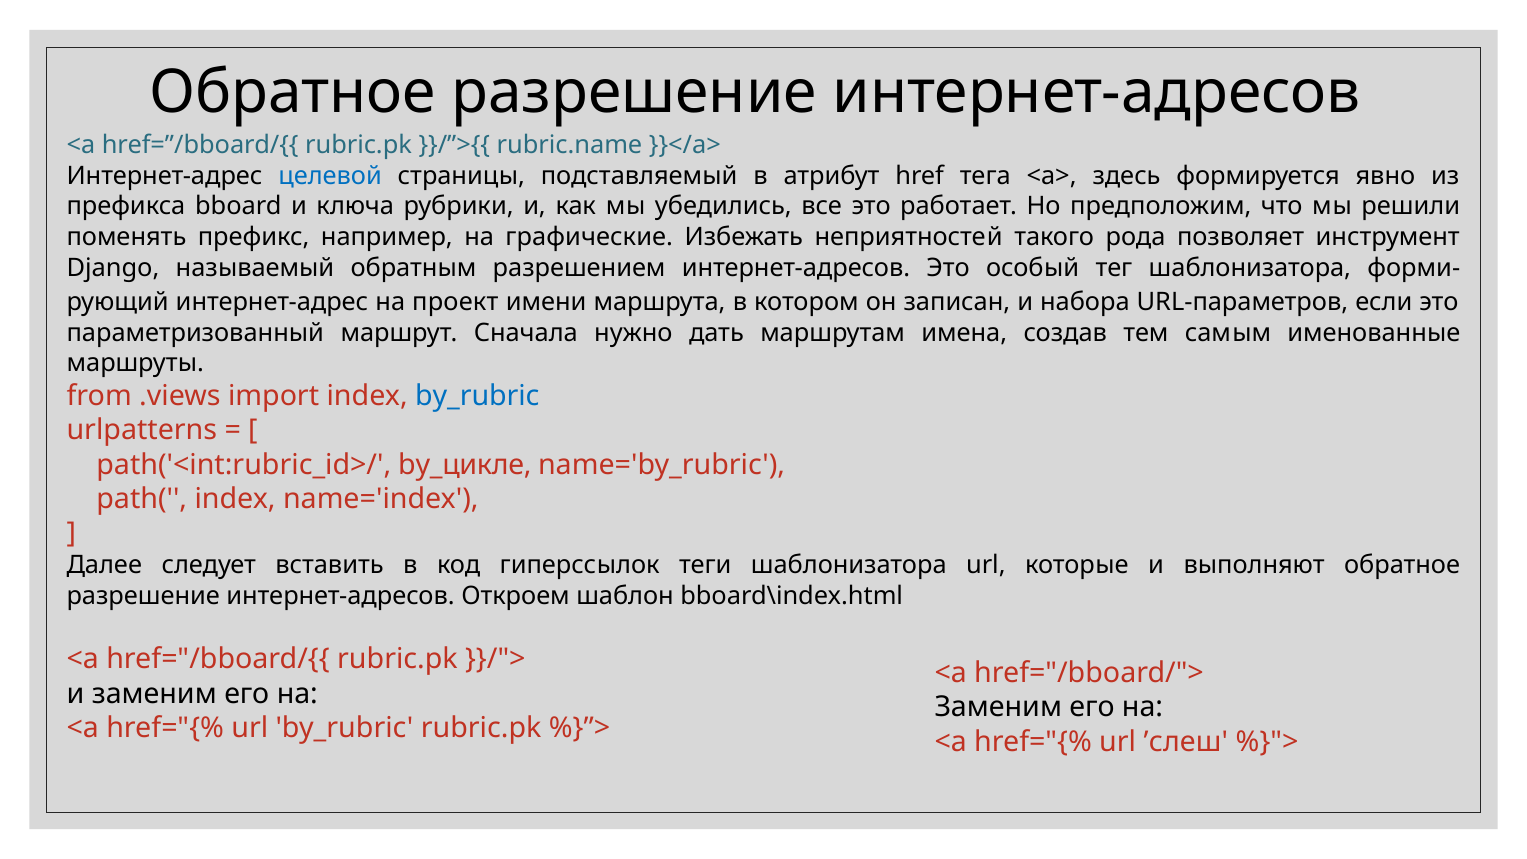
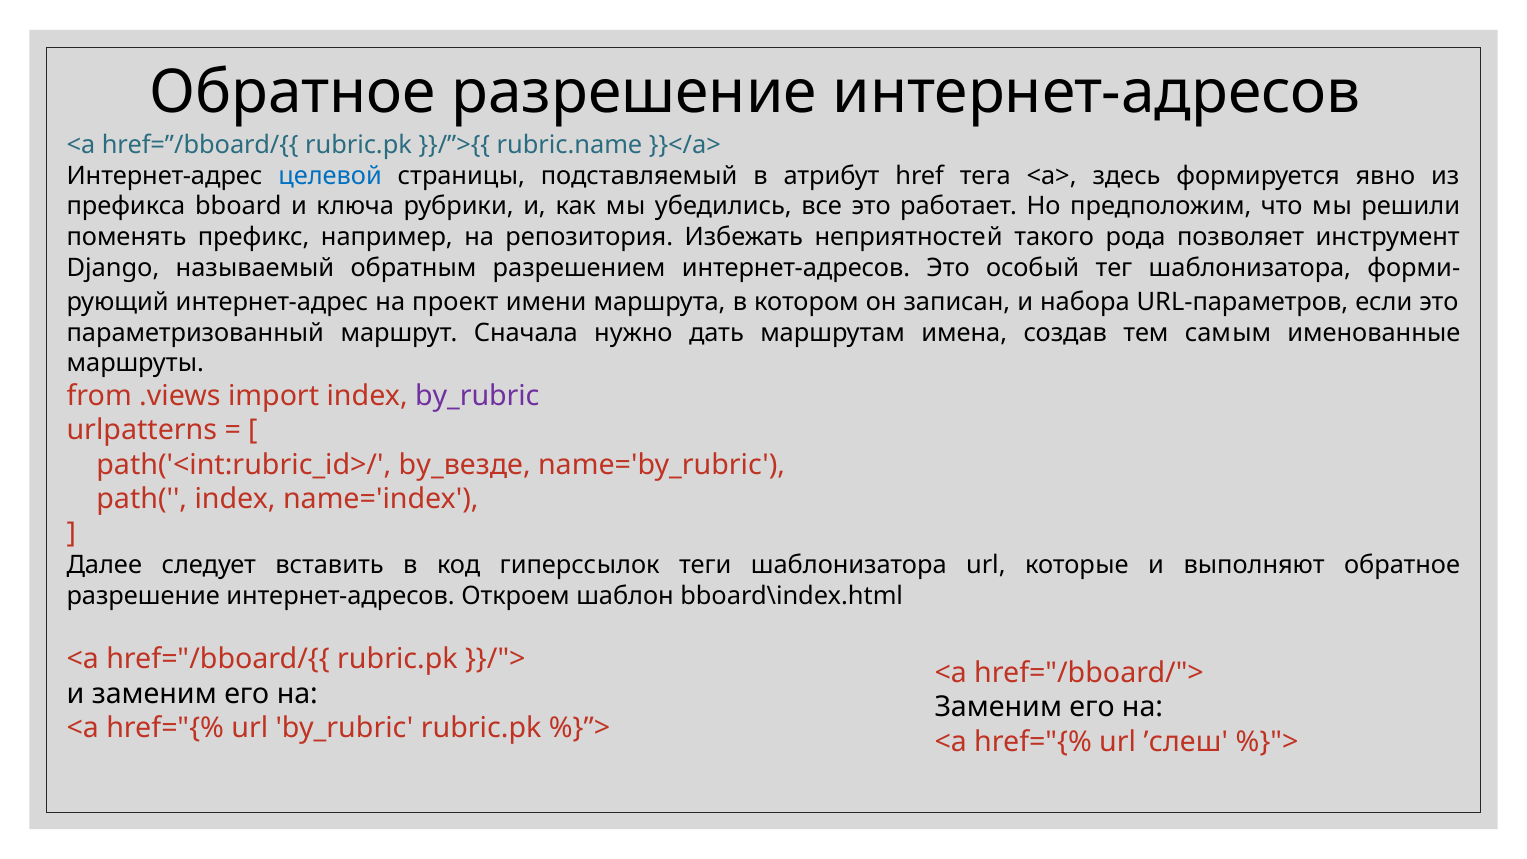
графические: графические -> репозитория
by_rubric at (477, 396) colour: blue -> purple
by_цикле: by_цикле -> by_везде
